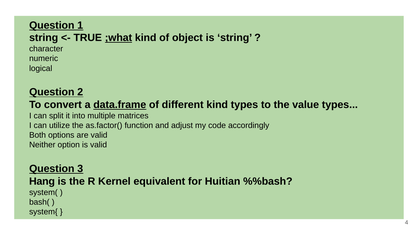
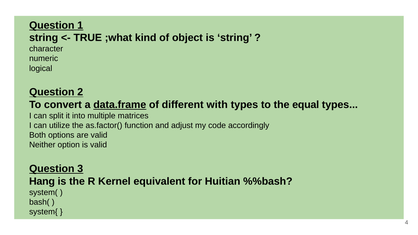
;what underline: present -> none
different kind: kind -> with
value: value -> equal
